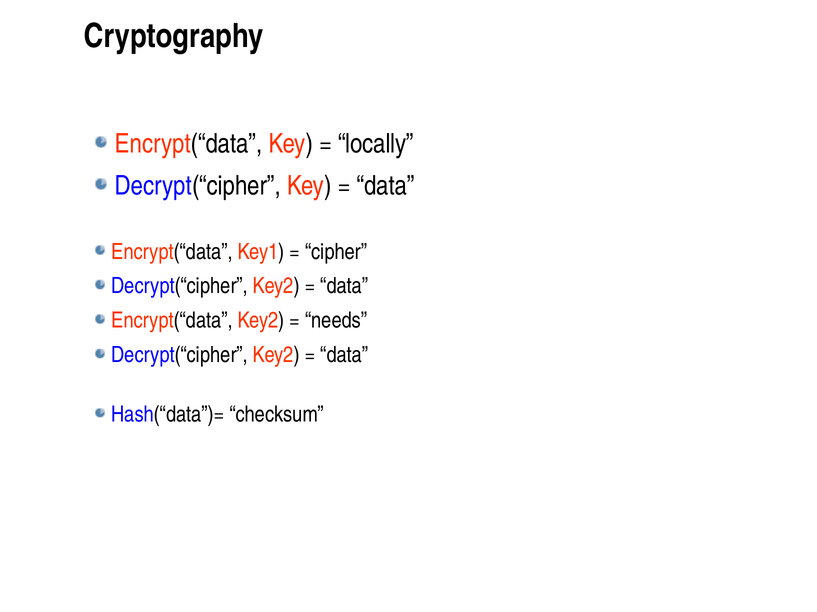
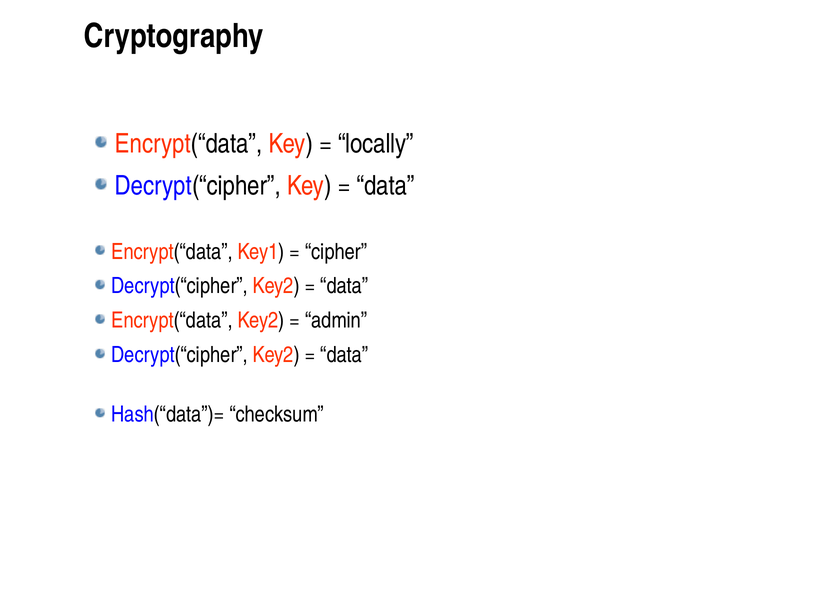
needs: needs -> admin
